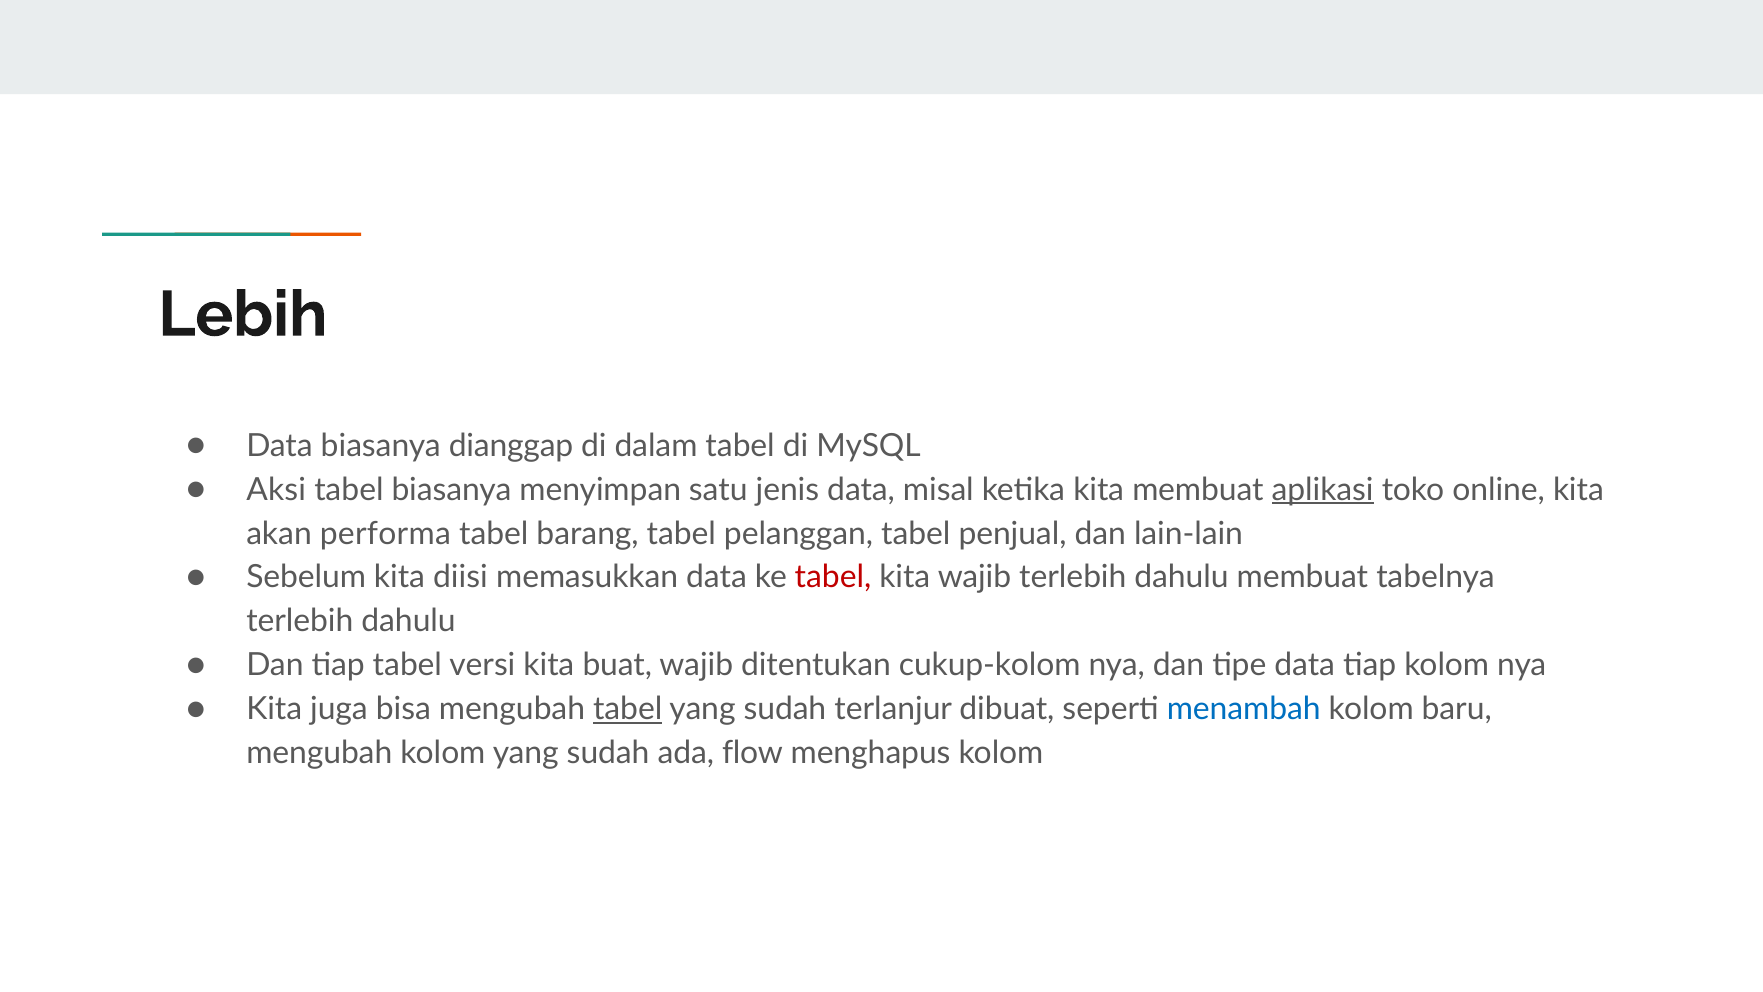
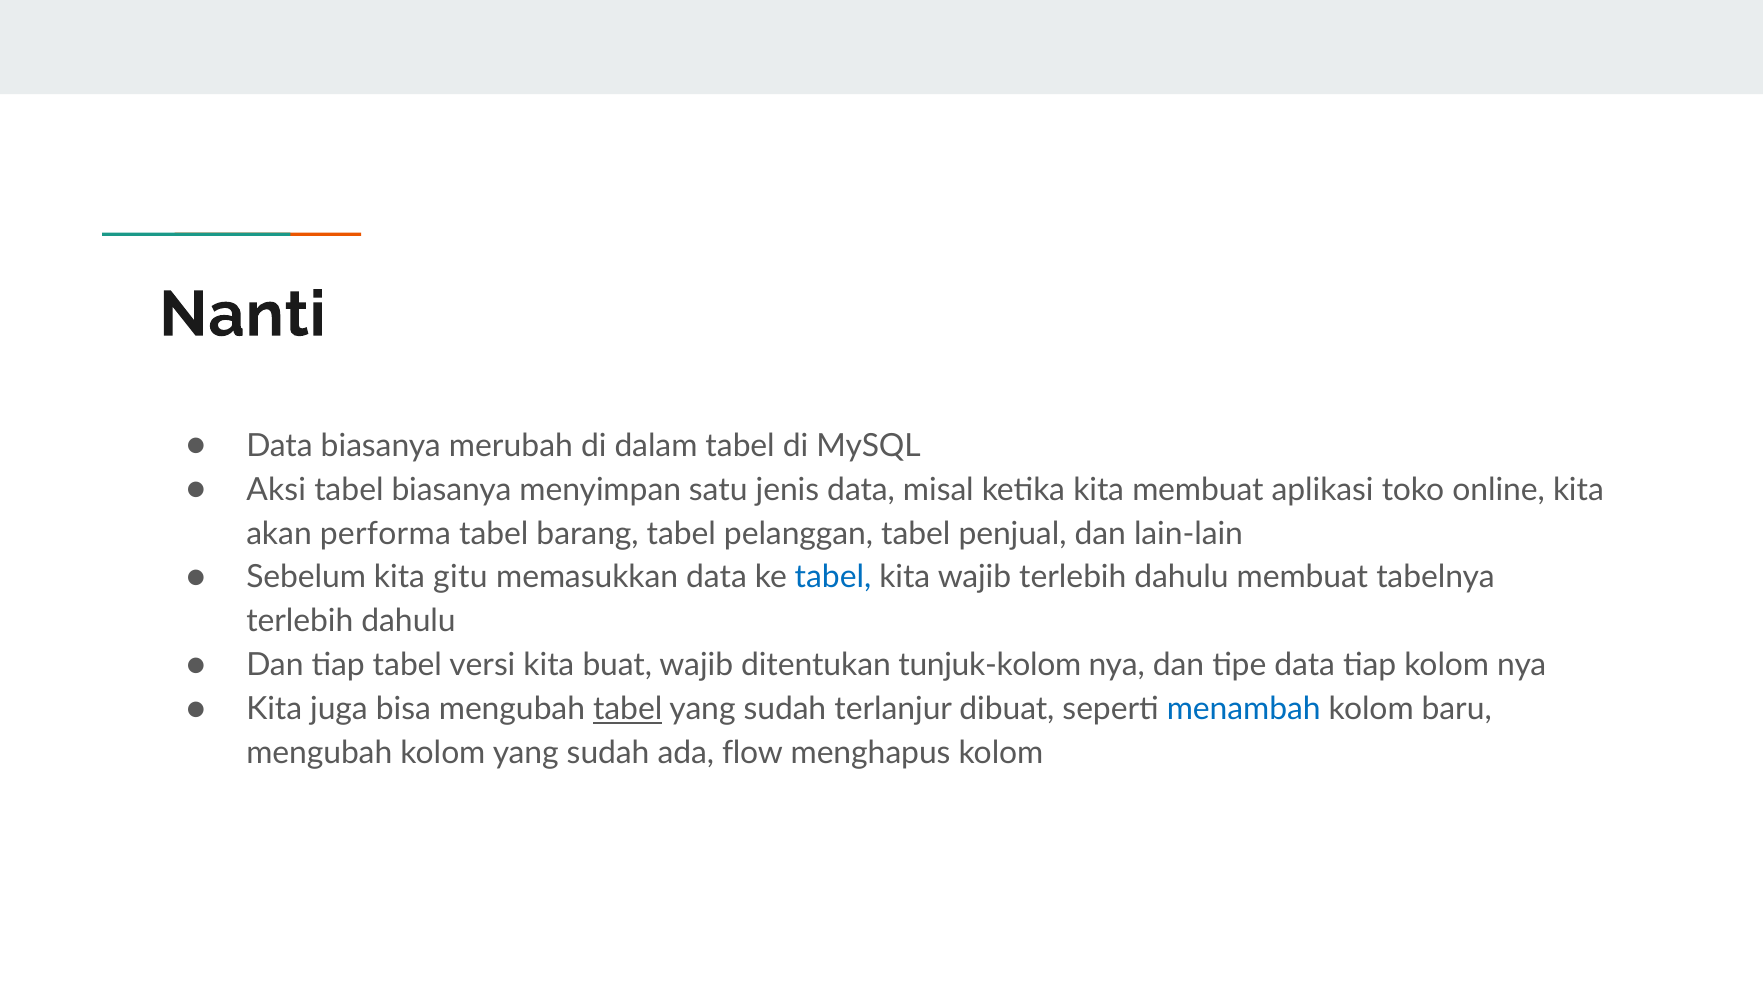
Lebih: Lebih -> Nanti
dianggap: dianggap -> merubah
aplikasi underline: present -> none
diisi: diisi -> gitu
tabel at (833, 577) colour: red -> blue
cukup-kolom: cukup-kolom -> tunjuk-kolom
